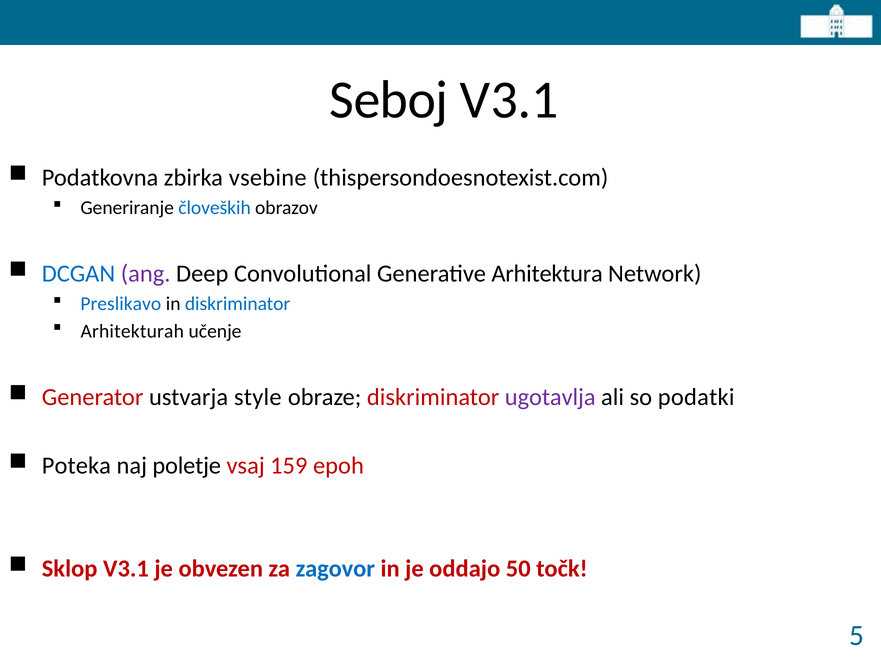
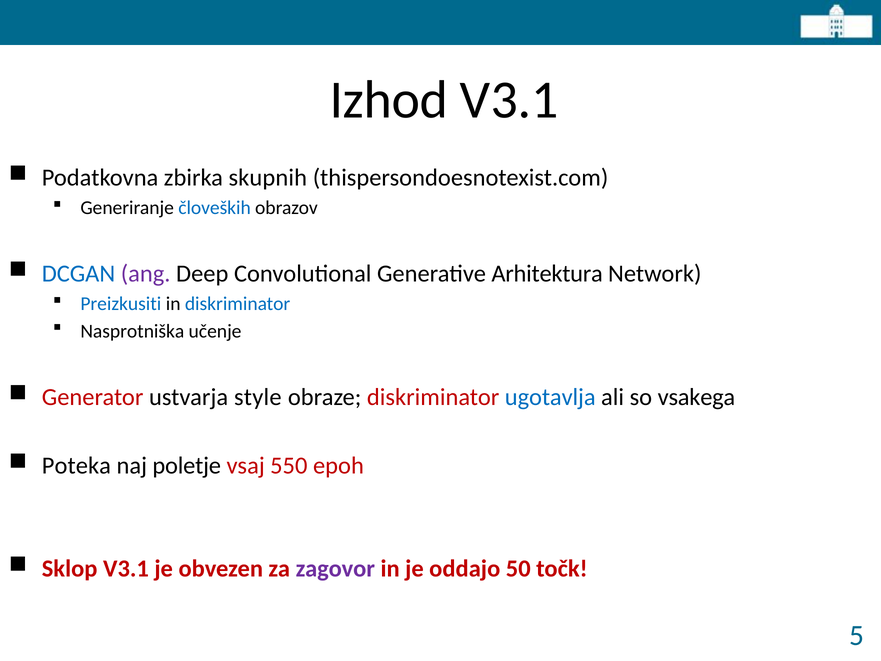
Seboj: Seboj -> Izhod
vsebine: vsebine -> skupnih
Preslikavo: Preslikavo -> Preizkusiti
Arhitekturah: Arhitekturah -> Nasprotniška
ugotavlja colour: purple -> blue
podatki: podatki -> vsakega
159: 159 -> 550
zagovor colour: blue -> purple
